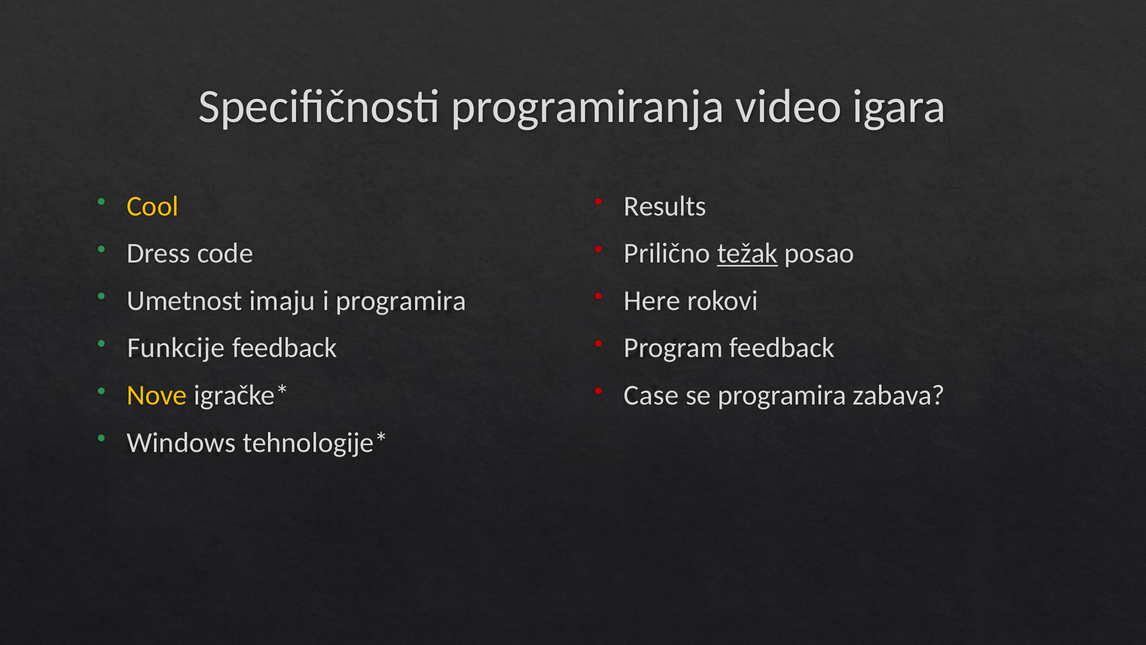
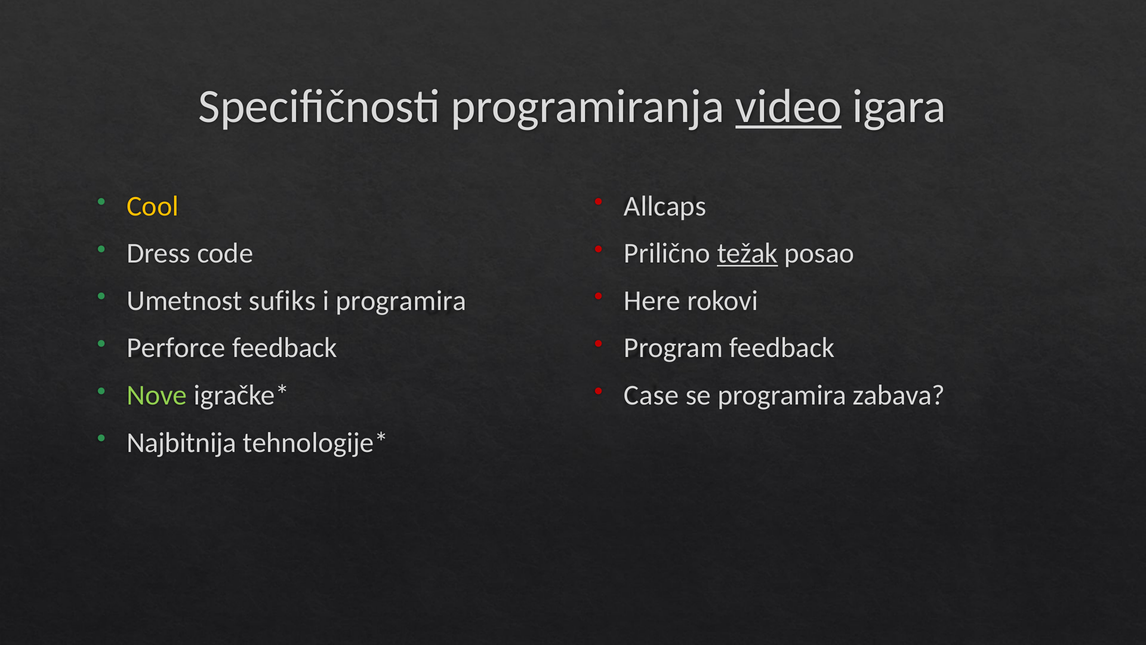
video underline: none -> present
Results: Results -> Allcaps
imaju: imaju -> sufiks
Funkcije: Funkcije -> Perforce
Nove colour: yellow -> light green
Windows: Windows -> Najbitnija
